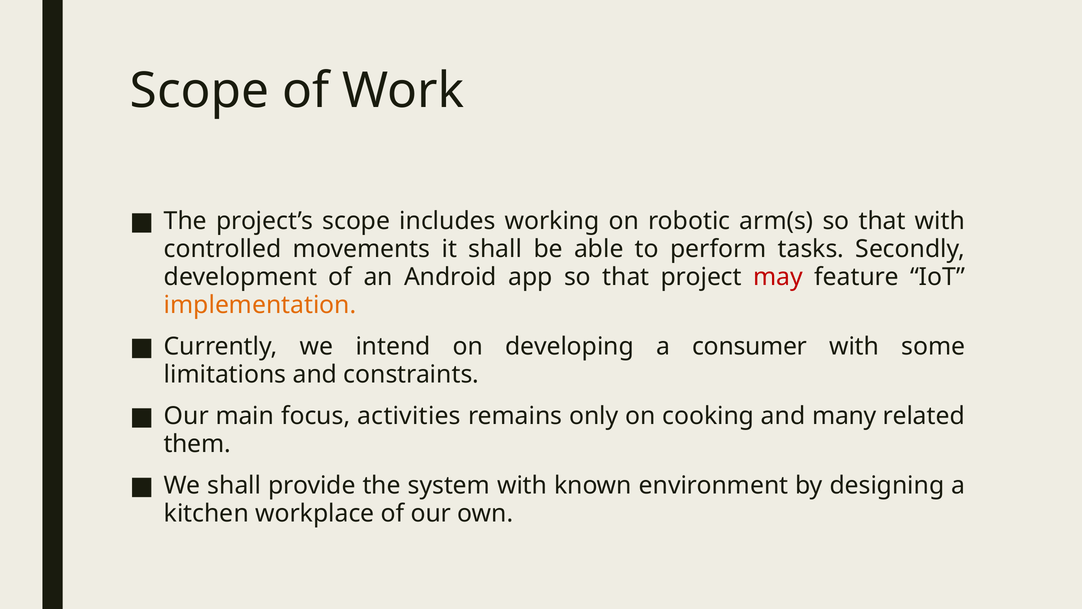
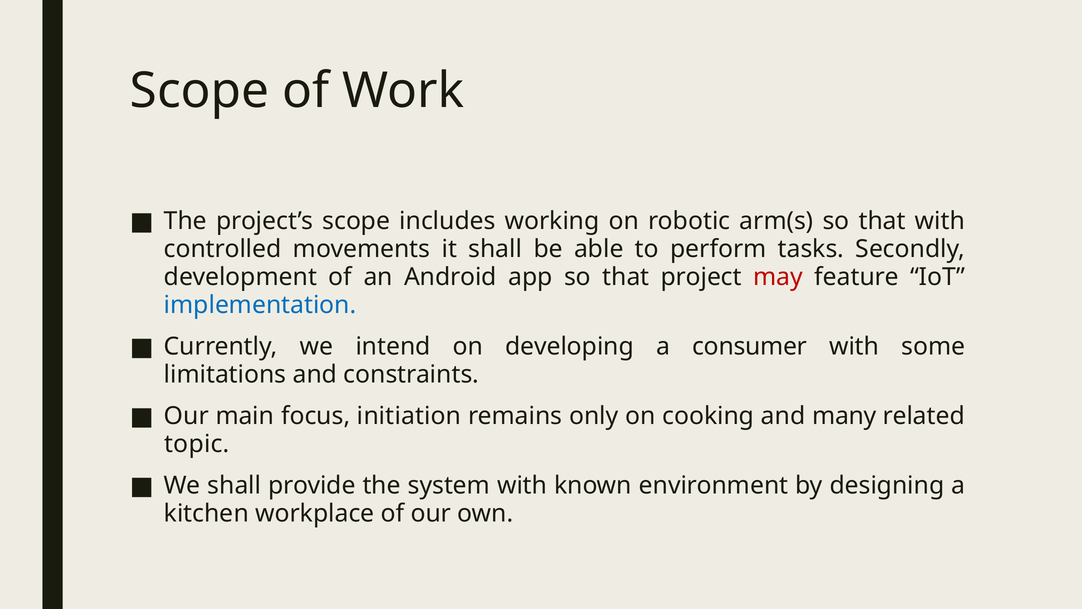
implementation colour: orange -> blue
activities: activities -> initiation
them: them -> topic
